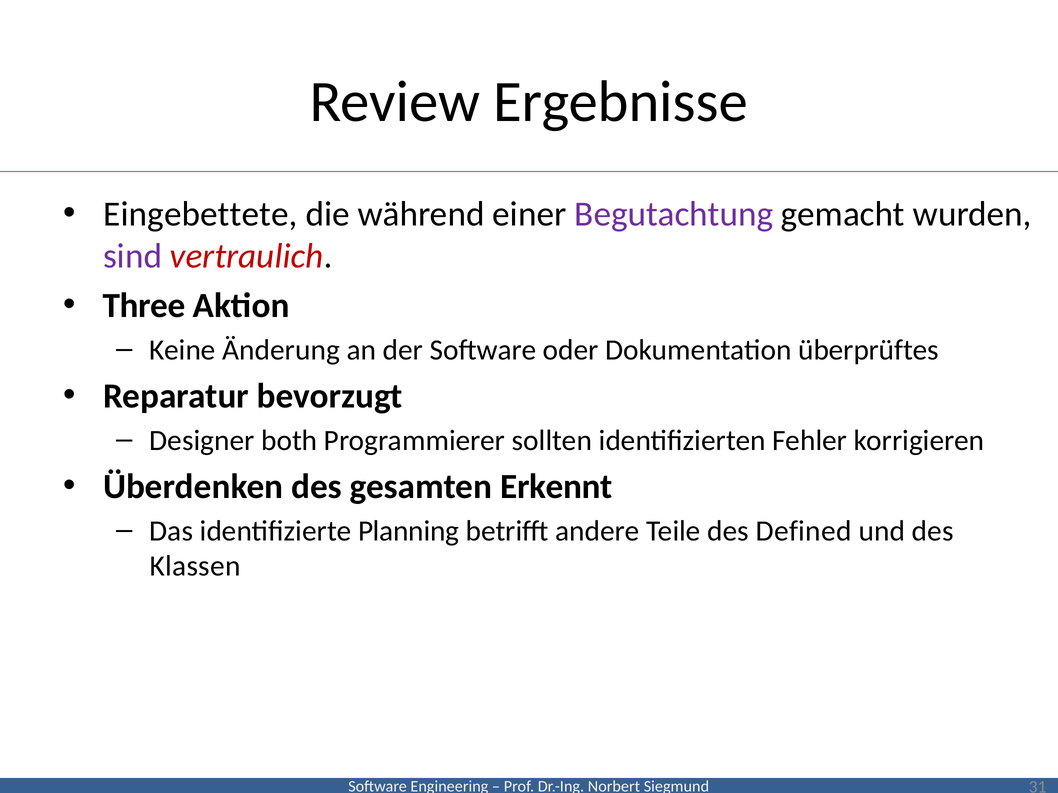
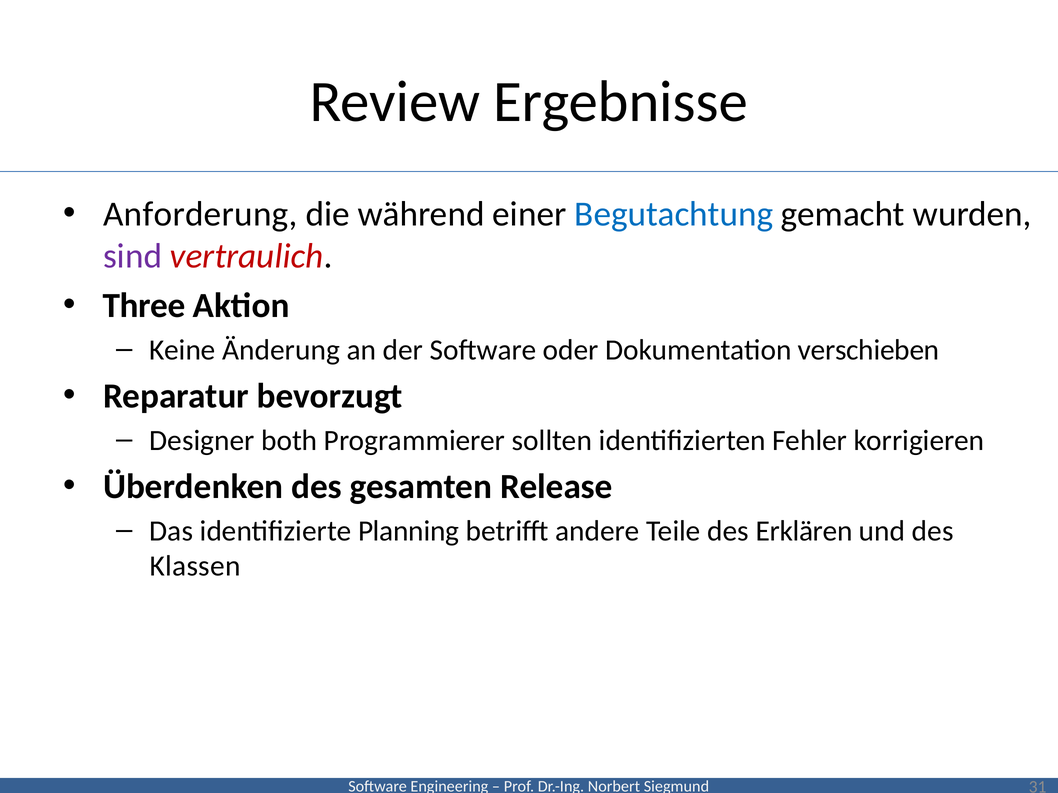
Eingebettete: Eingebettete -> Anforderung
Begutachtung colour: purple -> blue
überprüftes: überprüftes -> verschieben
Erkennt: Erkennt -> Release
Defined: Defined -> Erklären
